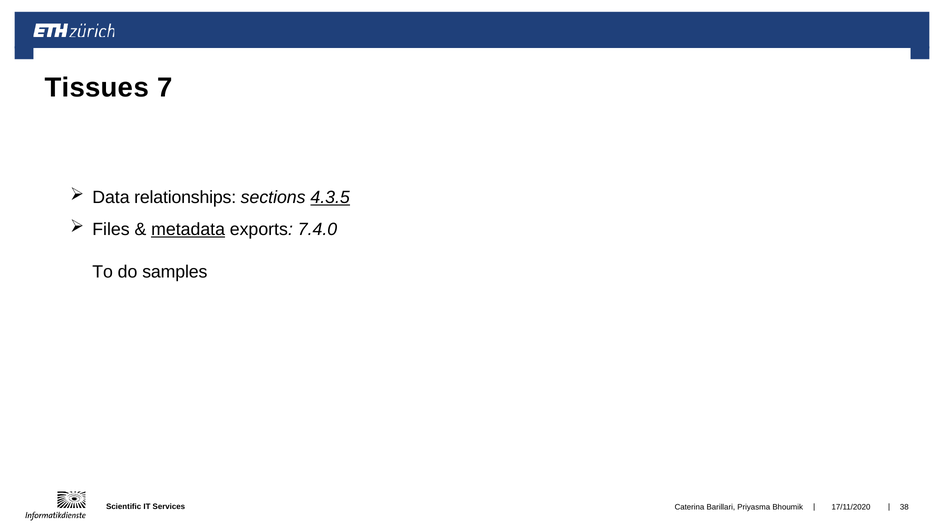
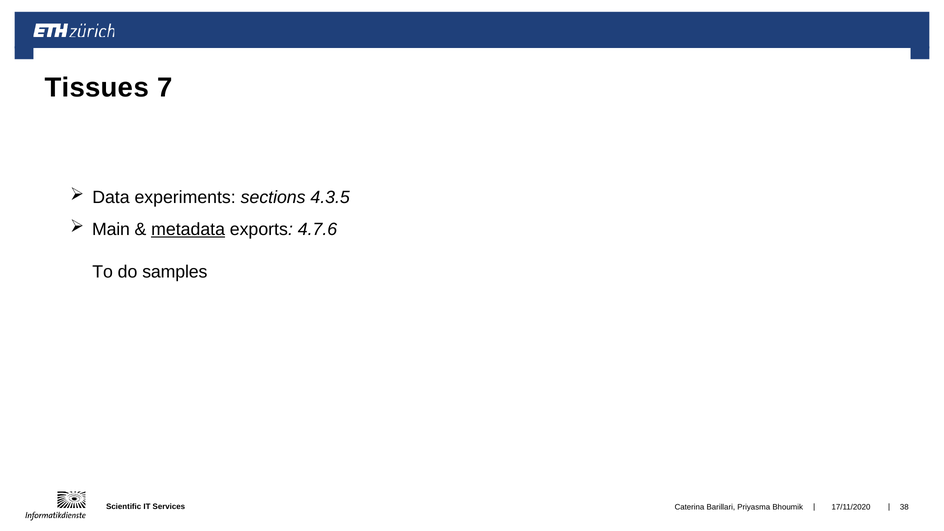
relationships: relationships -> experiments
4.3.5 underline: present -> none
Files: Files -> Main
7.4.0: 7.4.0 -> 4.7.6
